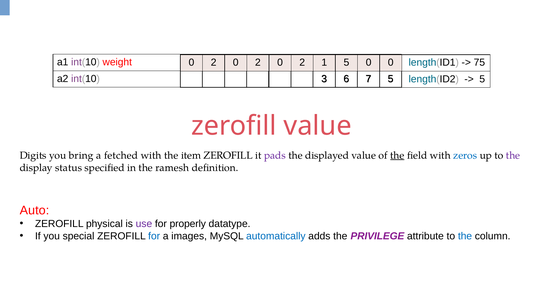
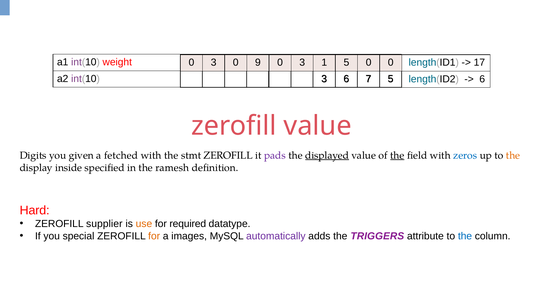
2 at (214, 63): 2 -> 3
2 at (258, 63): 2 -> 9
2 at (302, 63): 2 -> 3
75: 75 -> 17
5 at (482, 79): 5 -> 6
bring: bring -> given
item: item -> stmt
displayed underline: none -> present
the at (513, 155) colour: purple -> orange
status: status -> inside
Auto: Auto -> Hard
physical: physical -> supplier
use colour: purple -> orange
properly: properly -> required
for at (154, 236) colour: blue -> orange
automatically colour: blue -> purple
PRIVILEGE: PRIVILEGE -> TRIGGERS
